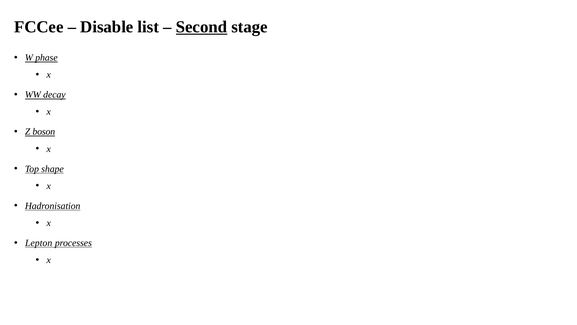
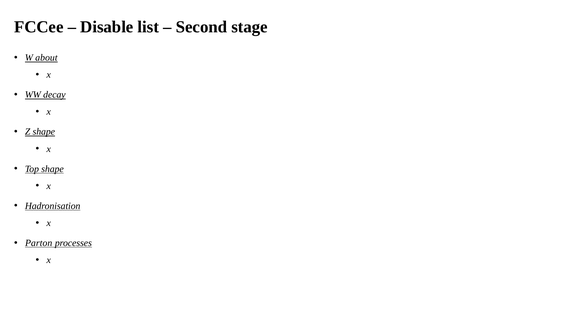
Second underline: present -> none
phase: phase -> about
Z boson: boson -> shape
Lepton: Lepton -> Parton
